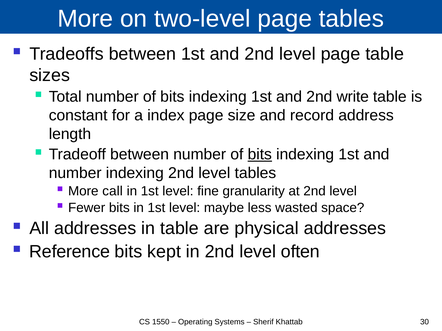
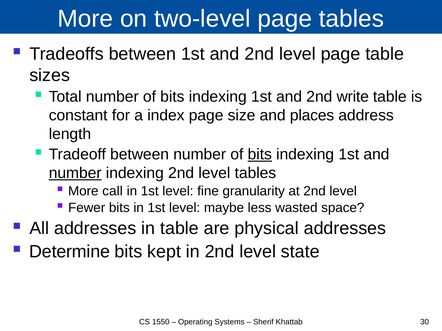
record: record -> places
number at (75, 173) underline: none -> present
Reference: Reference -> Determine
often: often -> state
